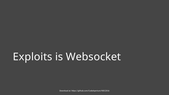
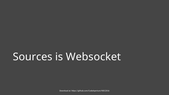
Exploits: Exploits -> Sources
